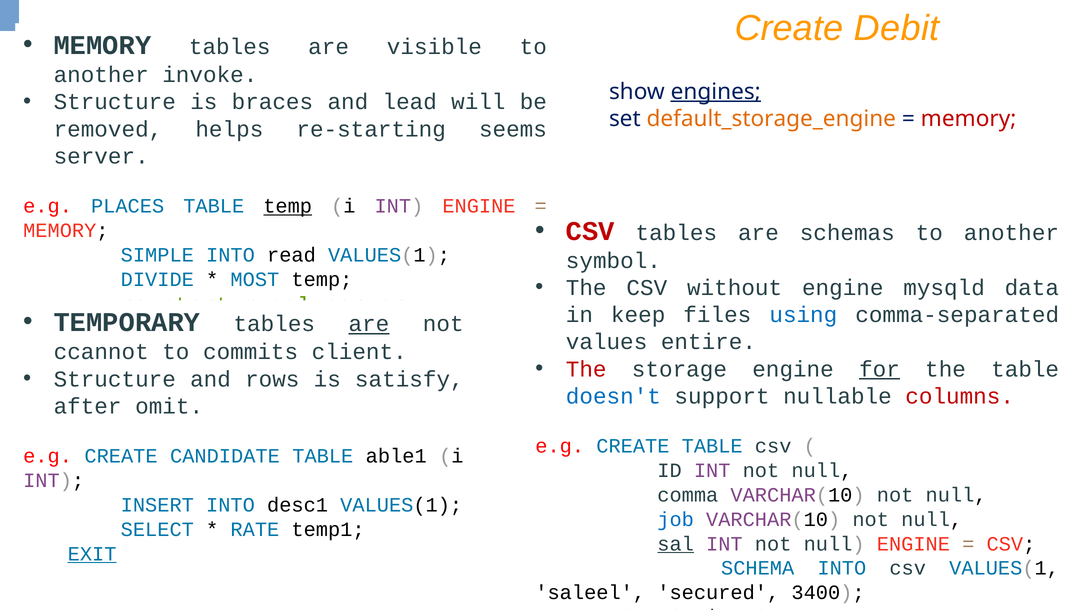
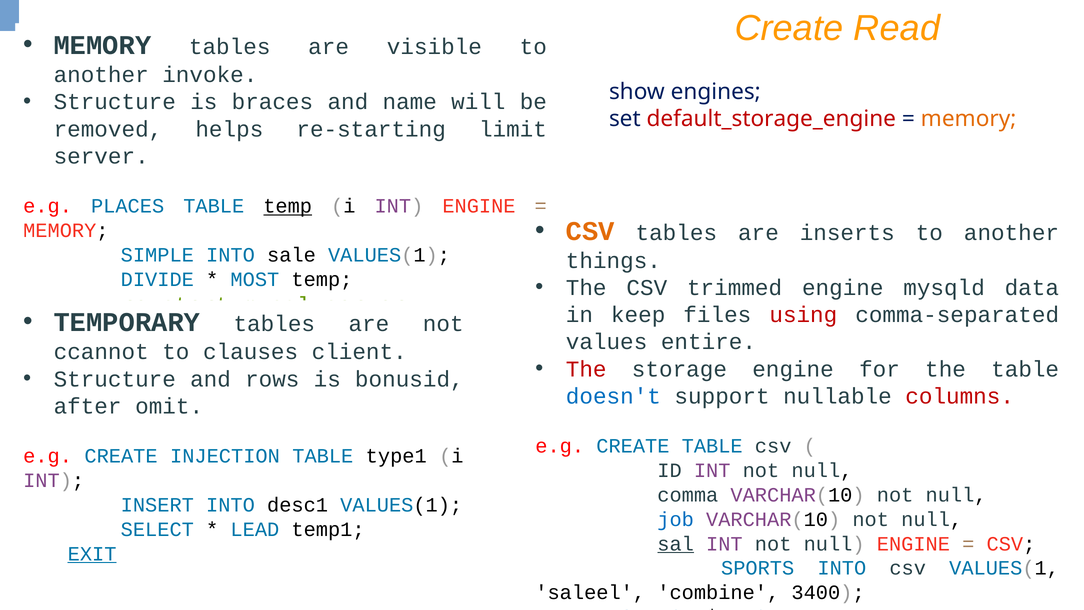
Debit: Debit -> Read
engines underline: present -> none
lead: lead -> name
default_storage_engine colour: orange -> red
memory at (969, 119) colour: red -> orange
seems: seems -> limit
CSV at (590, 231) colour: red -> orange
schemas: schemas -> inserts
read: read -> sale
symbol: symbol -> things
without: without -> trimmed
using colour: blue -> red
are at (369, 324) underline: present -> none
commits: commits -> clauses
for underline: present -> none
satisfy: satisfy -> bonusid
CANDIDATE: CANDIDATE -> INJECTION
able1: able1 -> type1
RATE: RATE -> LEAD
SCHEMA: SCHEMA -> SPORTS
secured: secured -> combine
